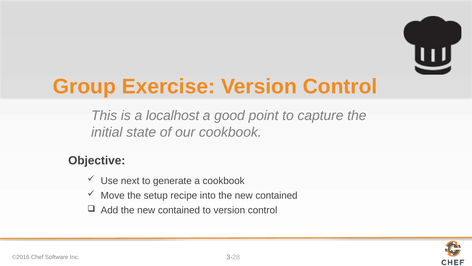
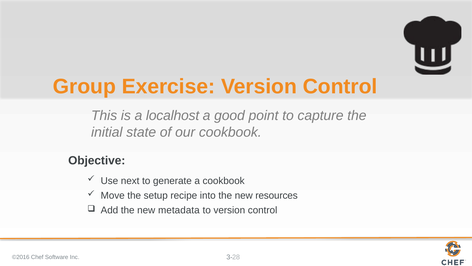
into the new contained: contained -> resources
Add the new contained: contained -> metadata
